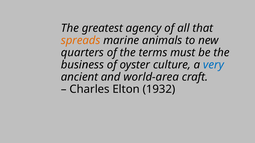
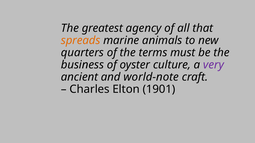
very colour: blue -> purple
world-area: world-area -> world-note
1932: 1932 -> 1901
